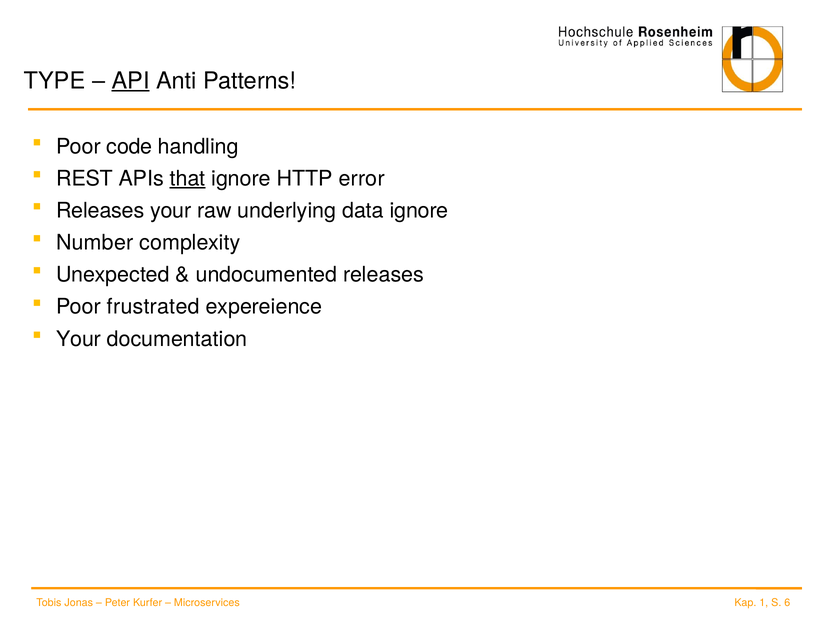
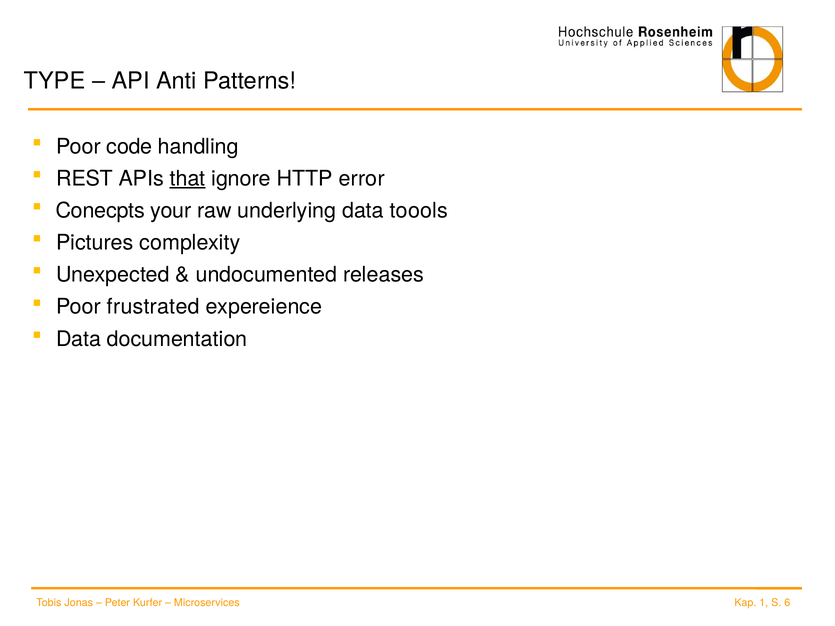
API underline: present -> none
Releases at (100, 211): Releases -> Conecpts
data ignore: ignore -> toools
Number: Number -> Pictures
Your at (79, 339): Your -> Data
